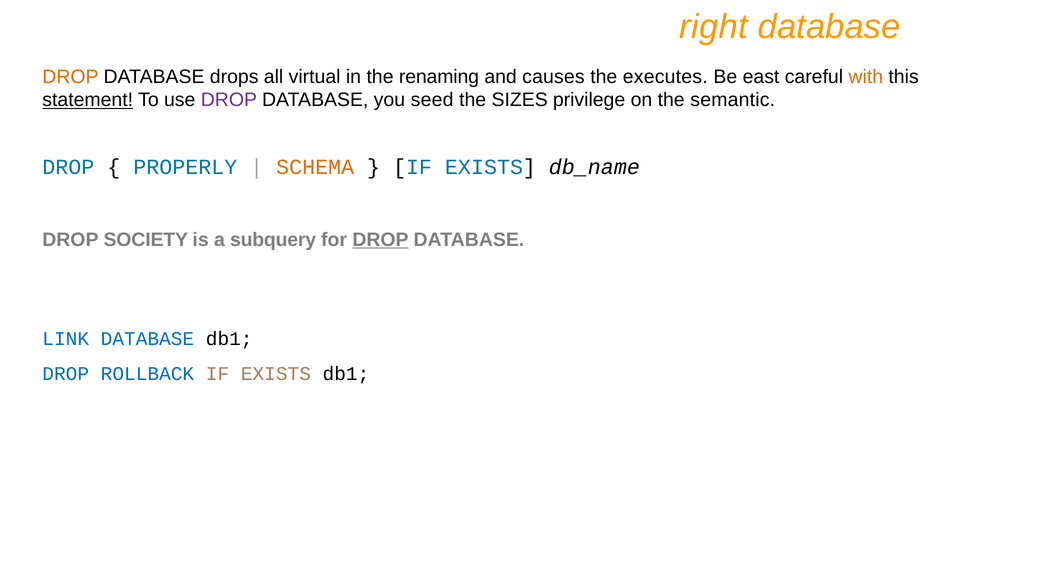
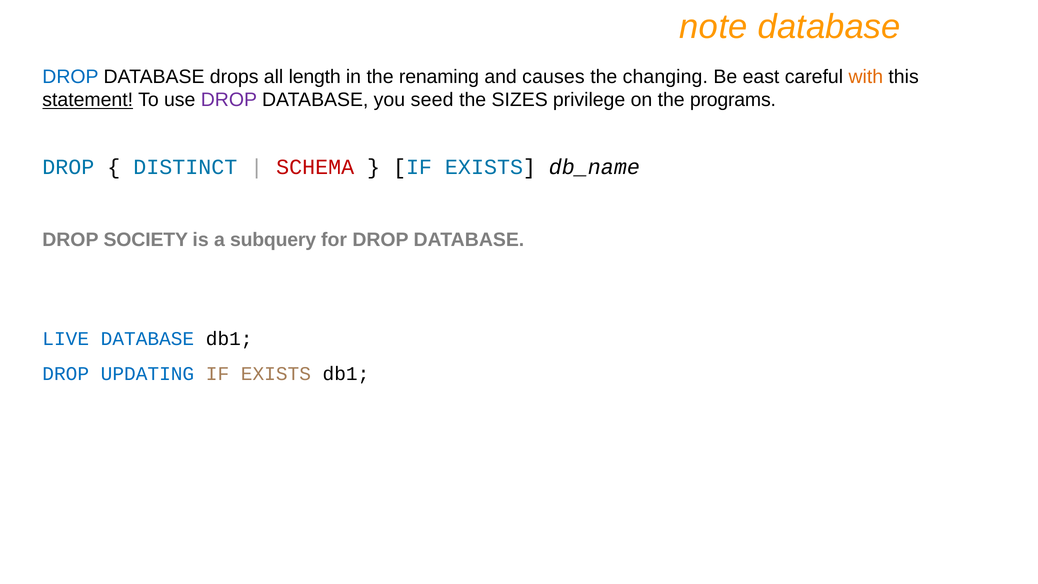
right: right -> note
DROP at (70, 77) colour: orange -> blue
virtual: virtual -> length
executes: executes -> changing
semantic: semantic -> programs
PROPERLY: PROPERLY -> DISTINCT
SCHEMA colour: orange -> red
DROP at (380, 240) underline: present -> none
LINK: LINK -> LIVE
ROLLBACK: ROLLBACK -> UPDATING
